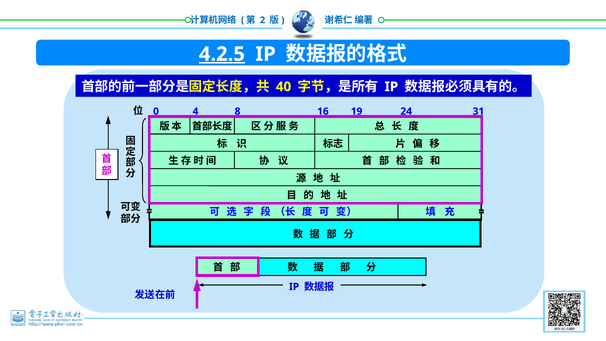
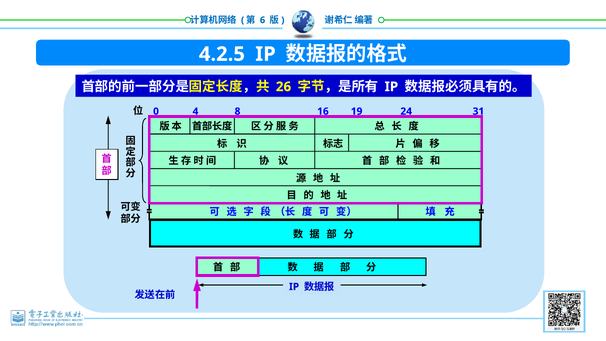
2: 2 -> 6
4.2.5 underline: present -> none
40: 40 -> 26
